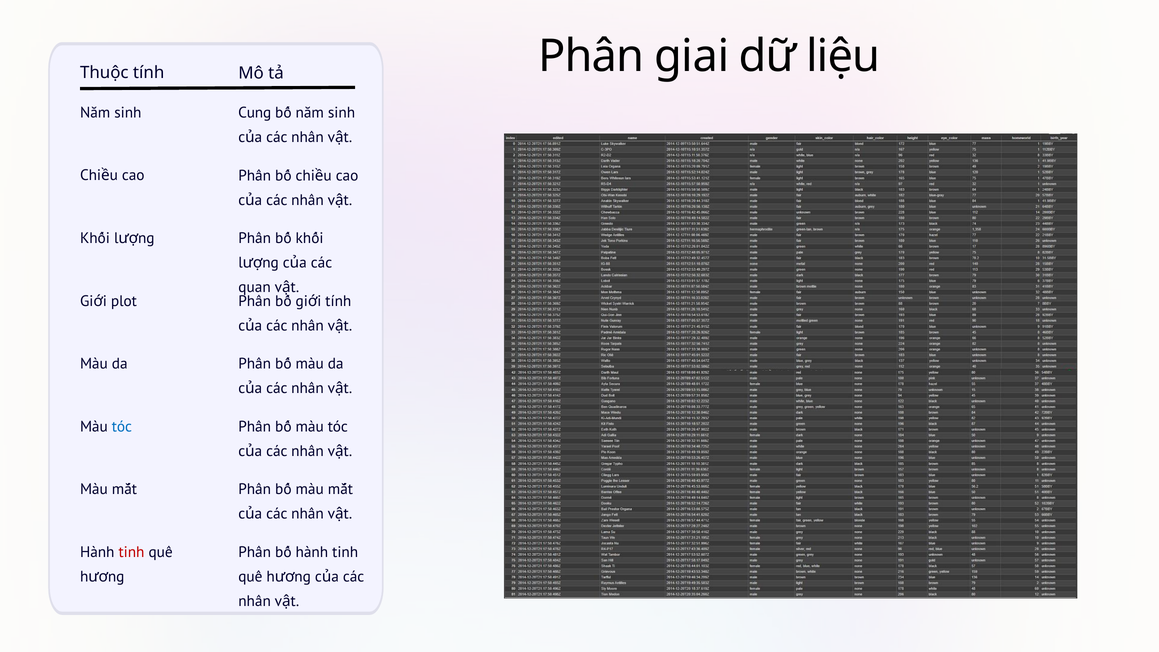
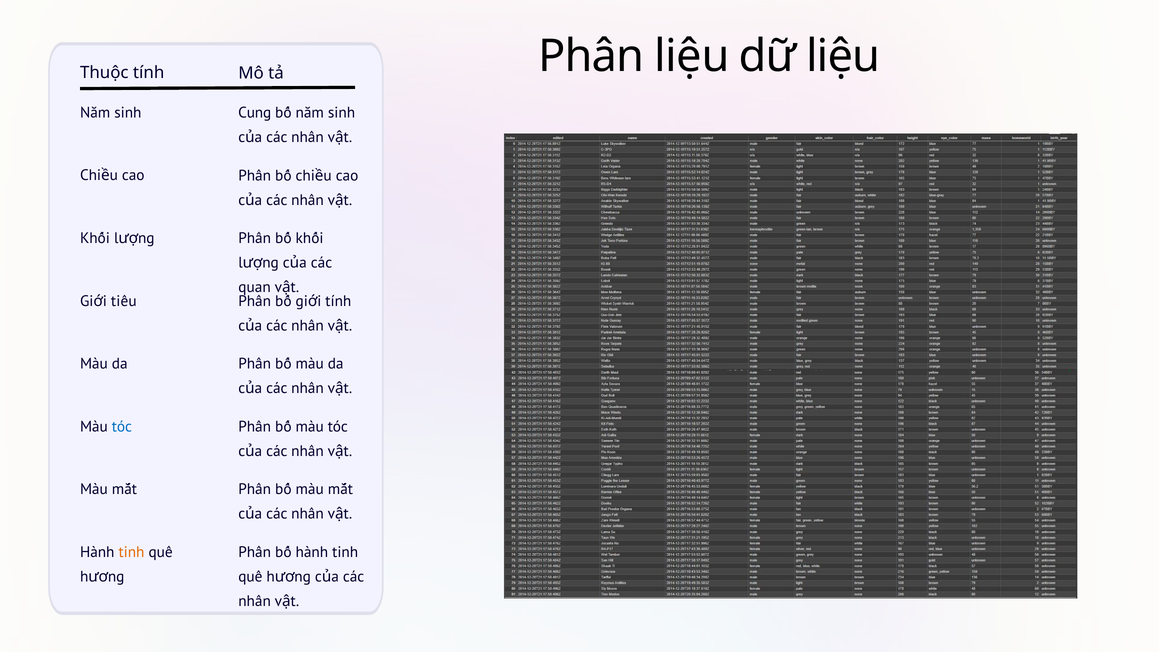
Phân giai: giai -> liệu
plot: plot -> tiêu
tinh at (131, 552) colour: red -> orange
